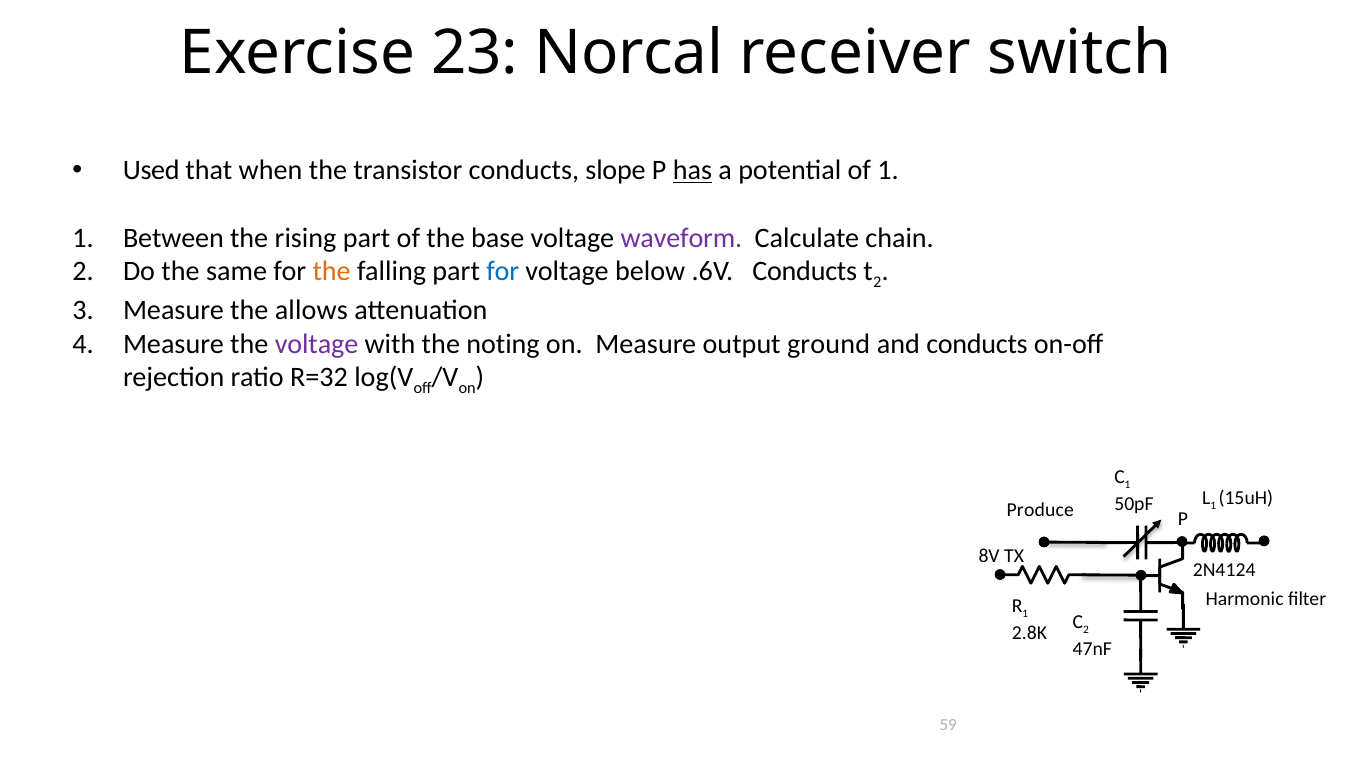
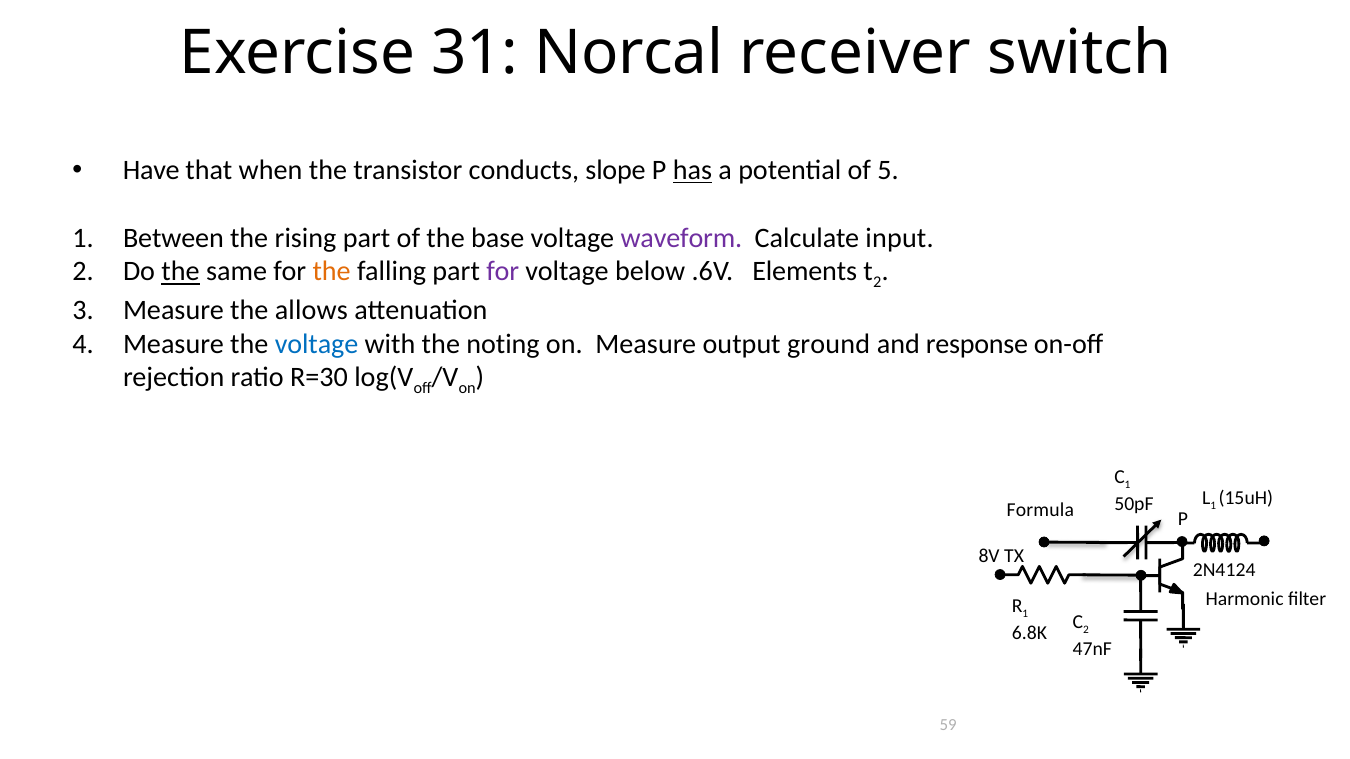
23: 23 -> 31
Used: Used -> Have
of 1: 1 -> 5
chain: chain -> input
the at (181, 272) underline: none -> present
for at (503, 272) colour: blue -> purple
.6V Conducts: Conducts -> Elements
voltage at (317, 344) colour: purple -> blue
and conducts: conducts -> response
R=32: R=32 -> R=30
Produce: Produce -> Formula
2.8K: 2.8K -> 6.8K
